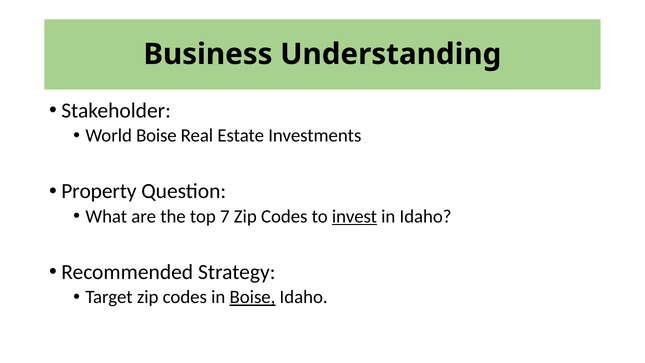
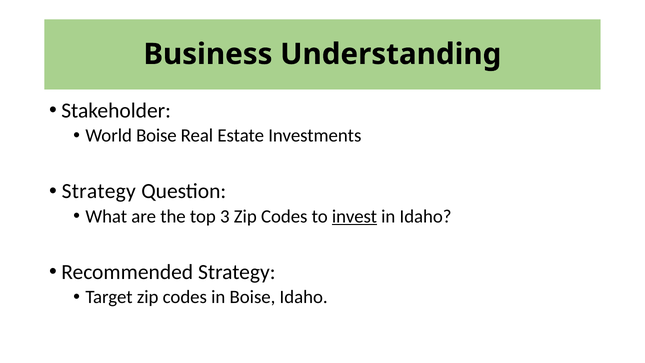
Property at (99, 191): Property -> Strategy
7: 7 -> 3
Boise at (252, 297) underline: present -> none
